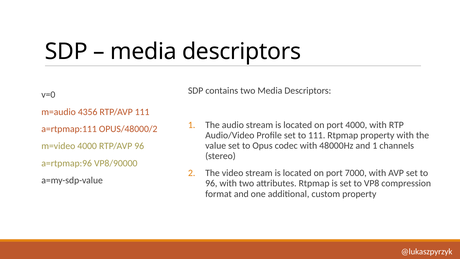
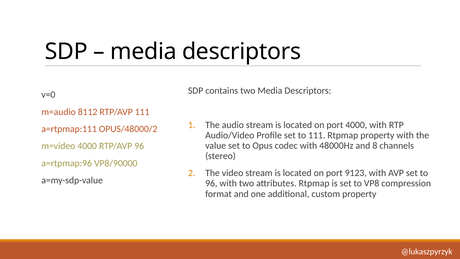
4356: 4356 -> 8112
and 1: 1 -> 8
7000: 7000 -> 9123
